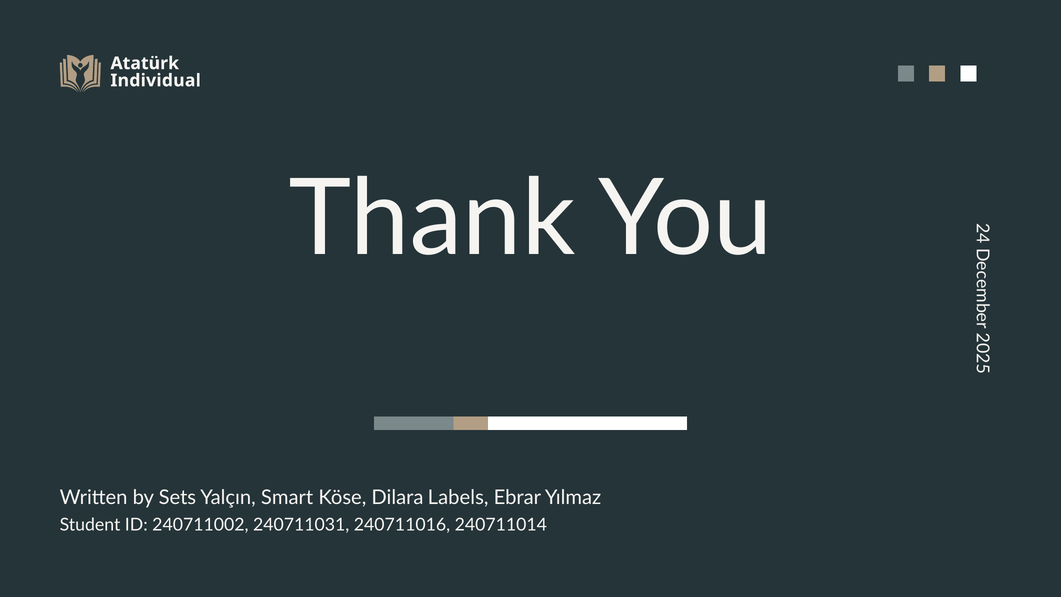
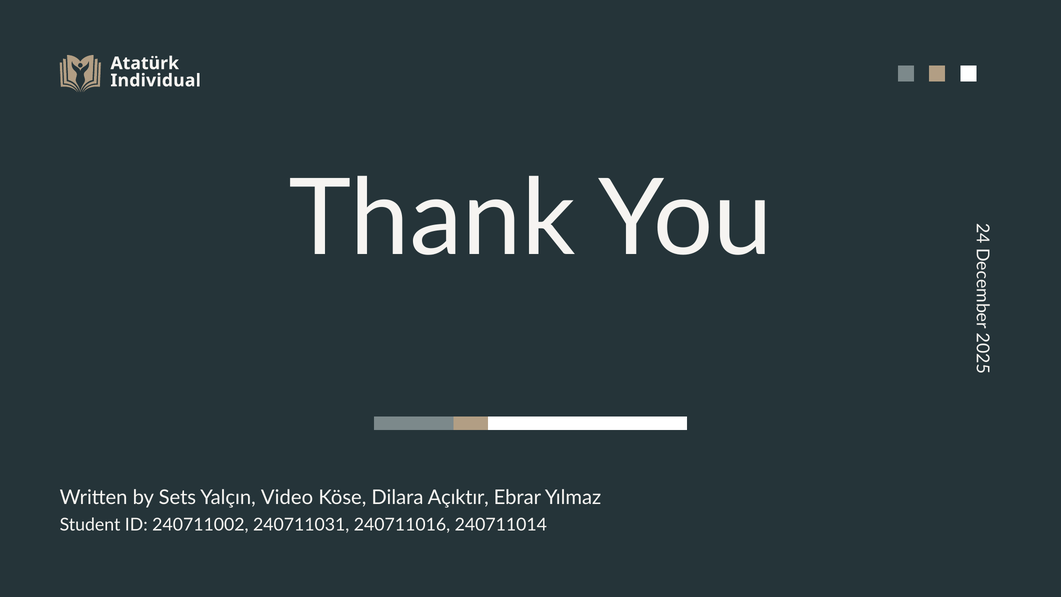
Smart: Smart -> Video
Labels: Labels -> Açıktır
